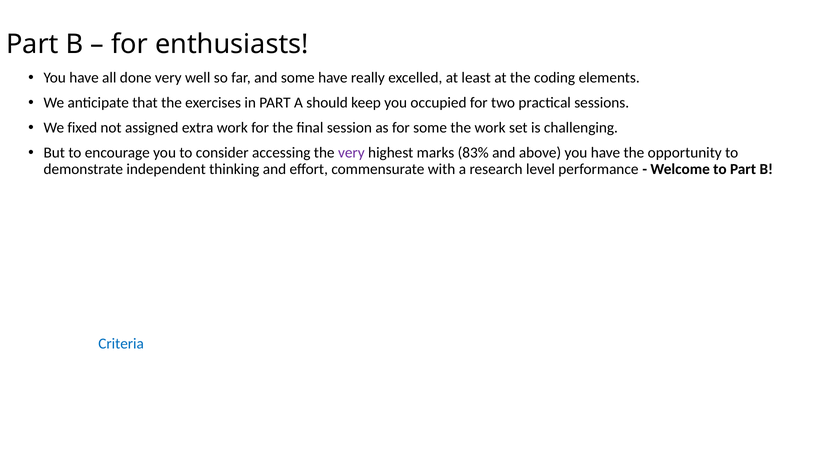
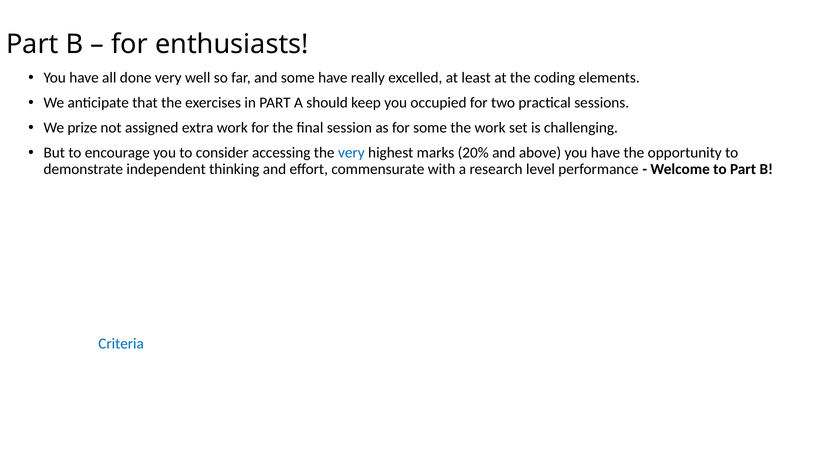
We fixed: fixed -> prize
very at (351, 153) colour: purple -> blue
83%: 83% -> 20%
